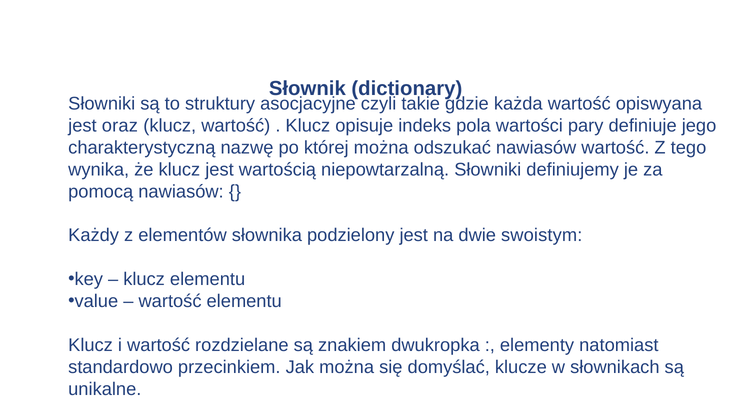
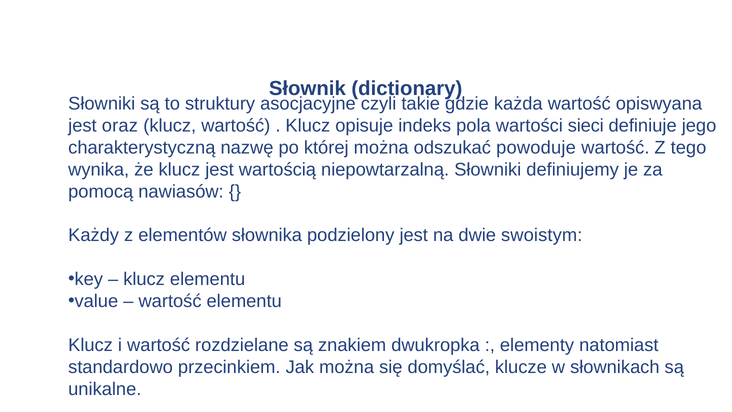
pary: pary -> sieci
odszukać nawiasów: nawiasów -> powoduje
